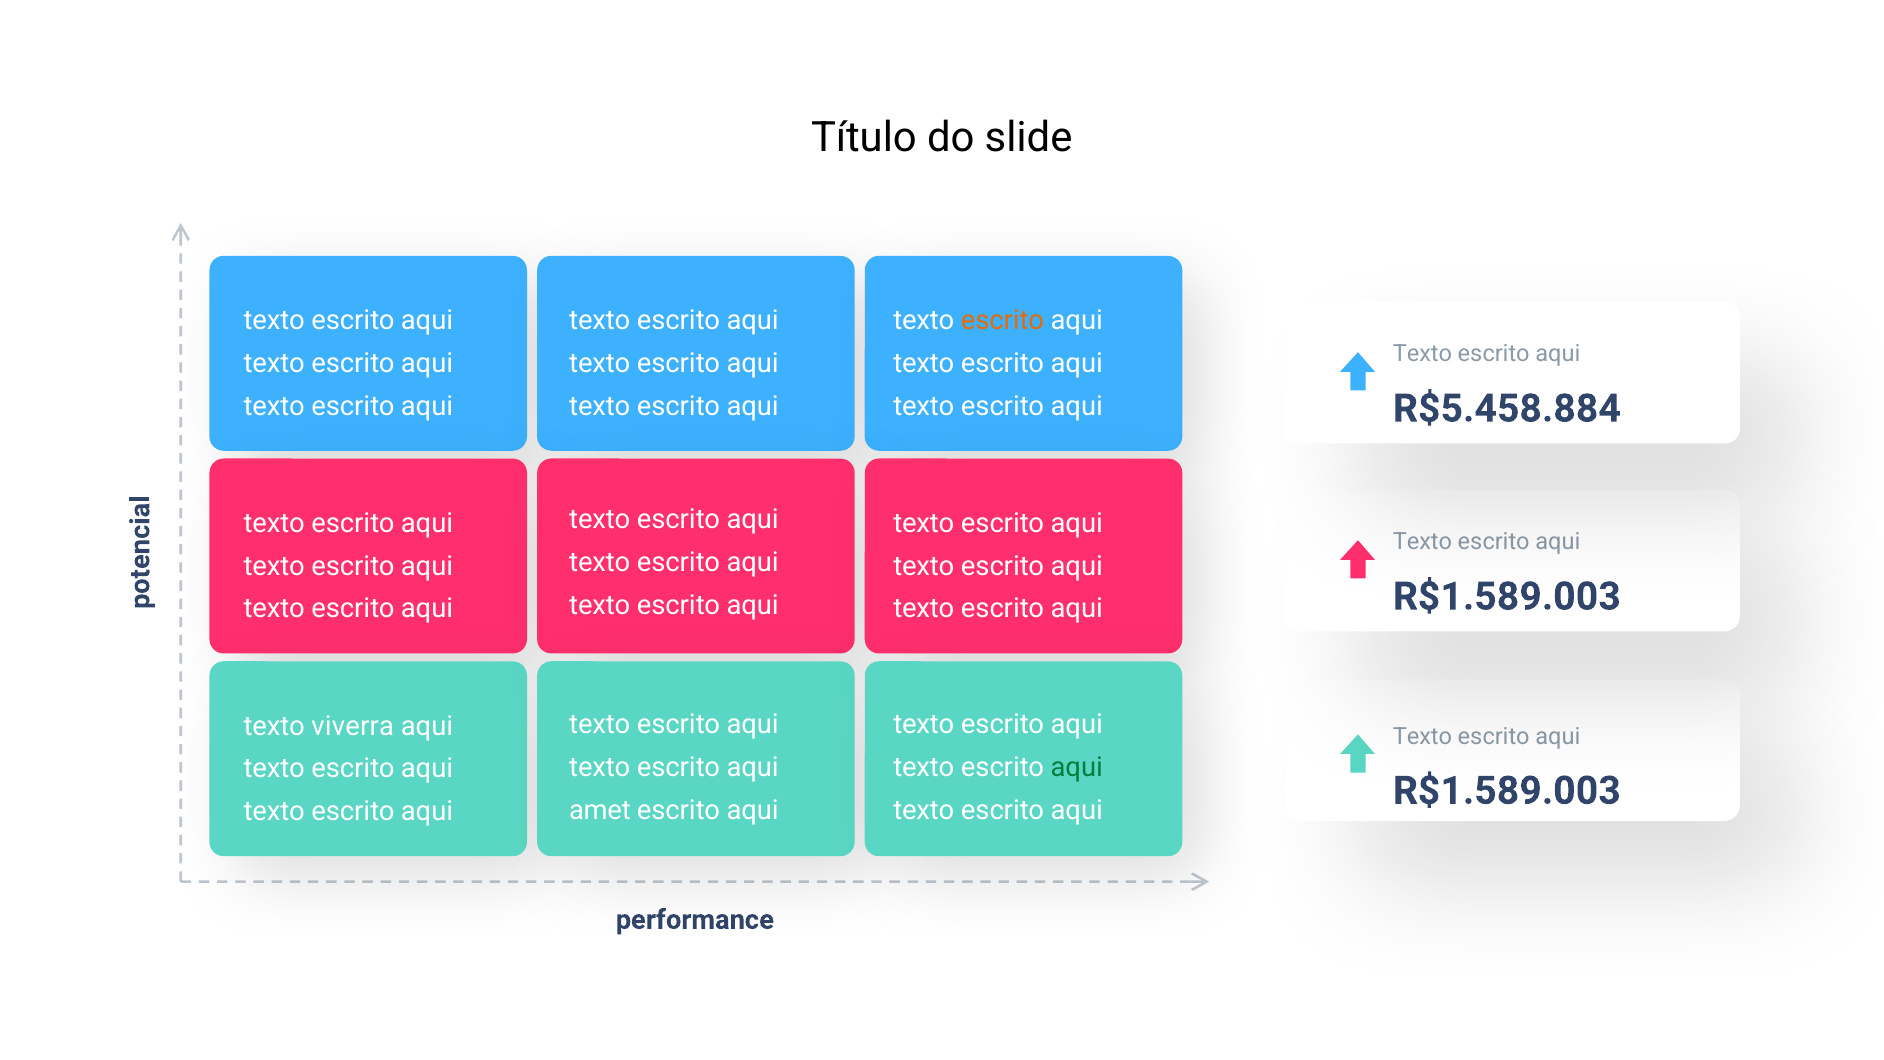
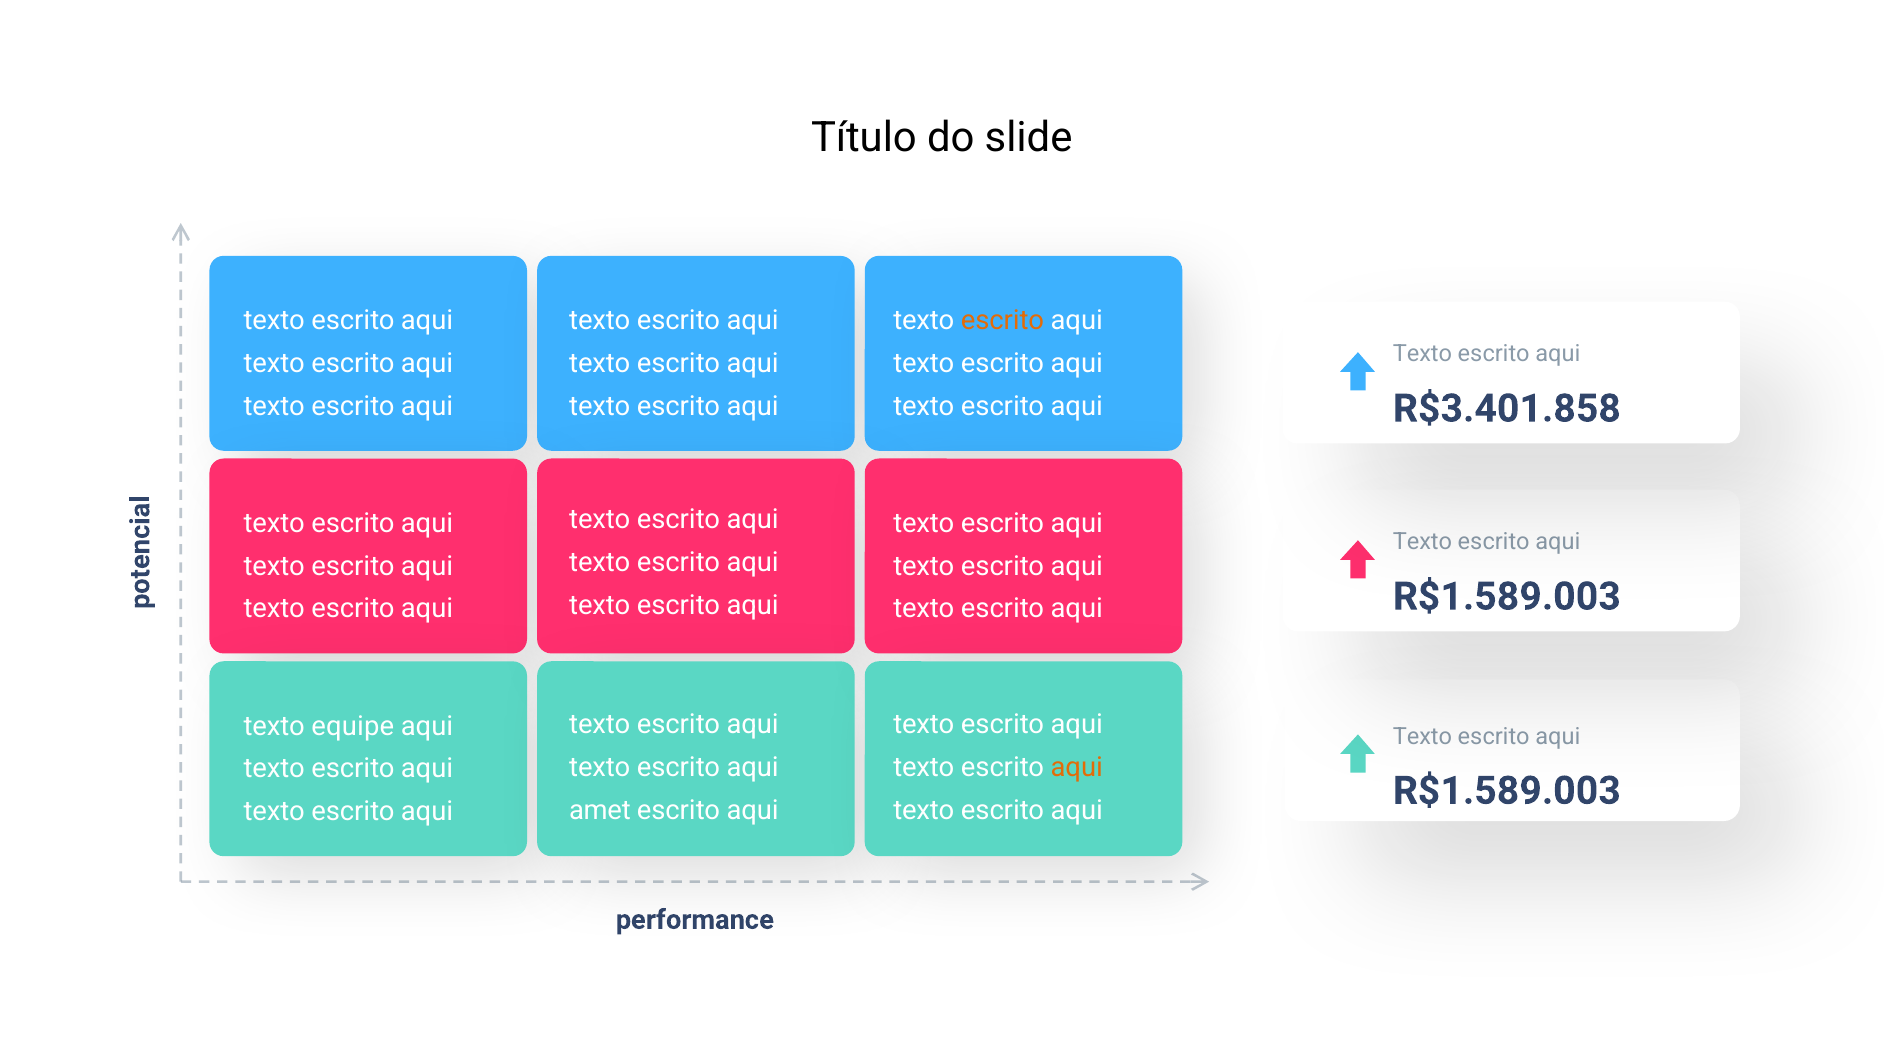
R$5.458.884: R$5.458.884 -> R$3.401.858
viverra: viverra -> equipe
aqui at (1077, 768) colour: green -> orange
